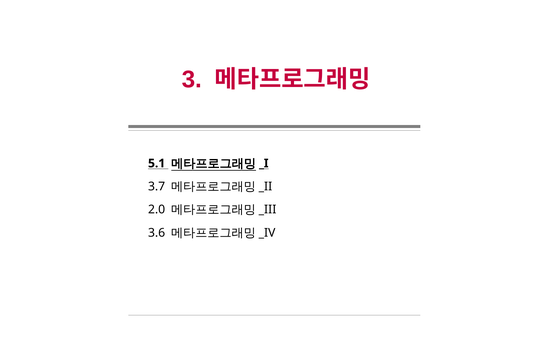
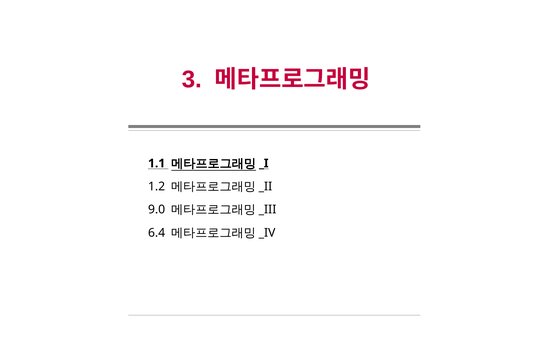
5.1: 5.1 -> 1.1
3.7: 3.7 -> 1.2
2.0: 2.0 -> 9.0
3.6: 3.6 -> 6.4
